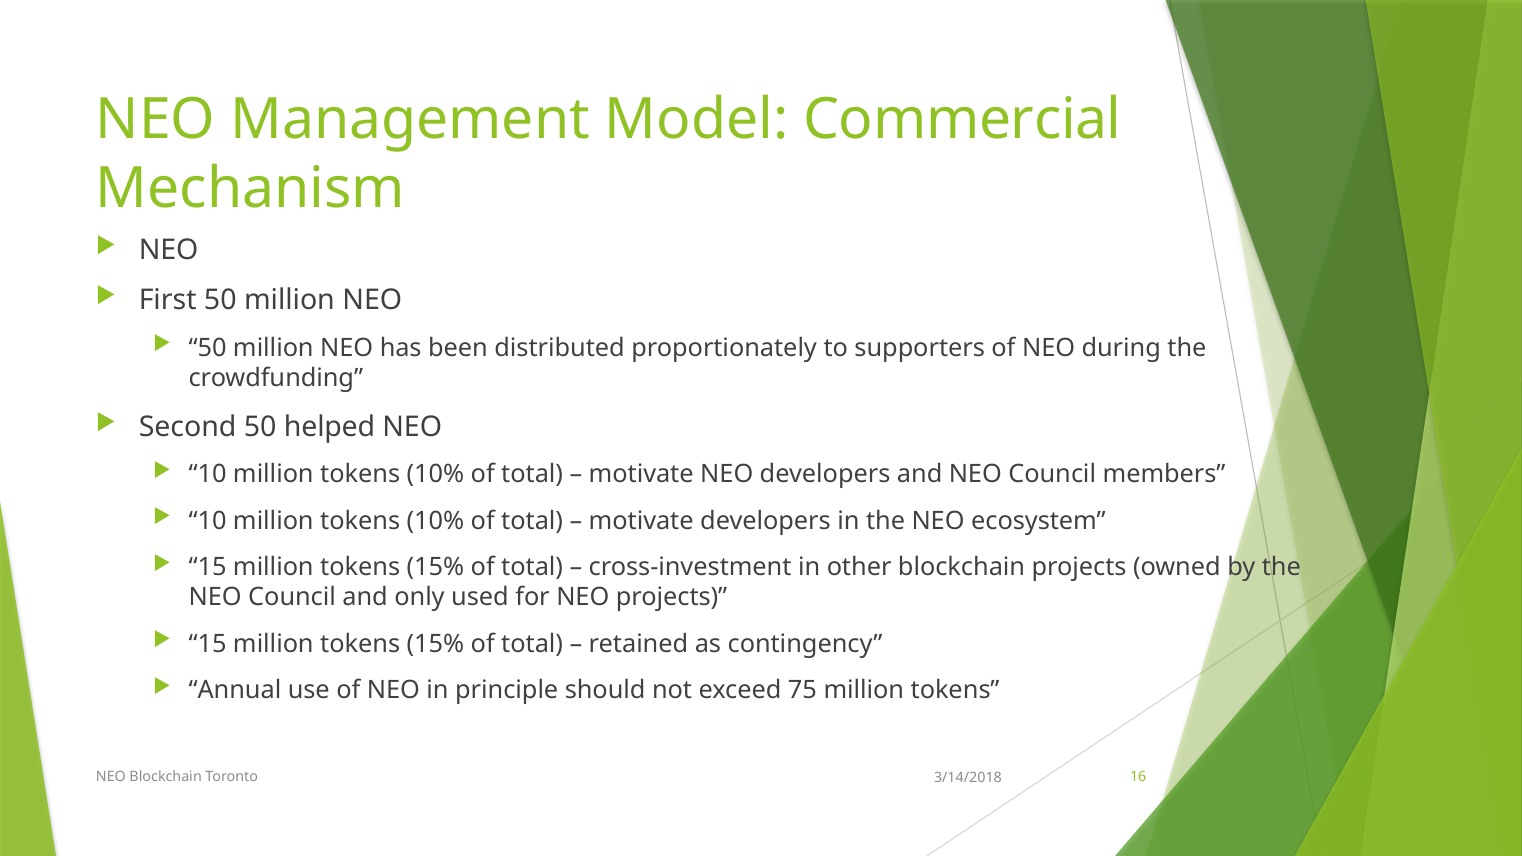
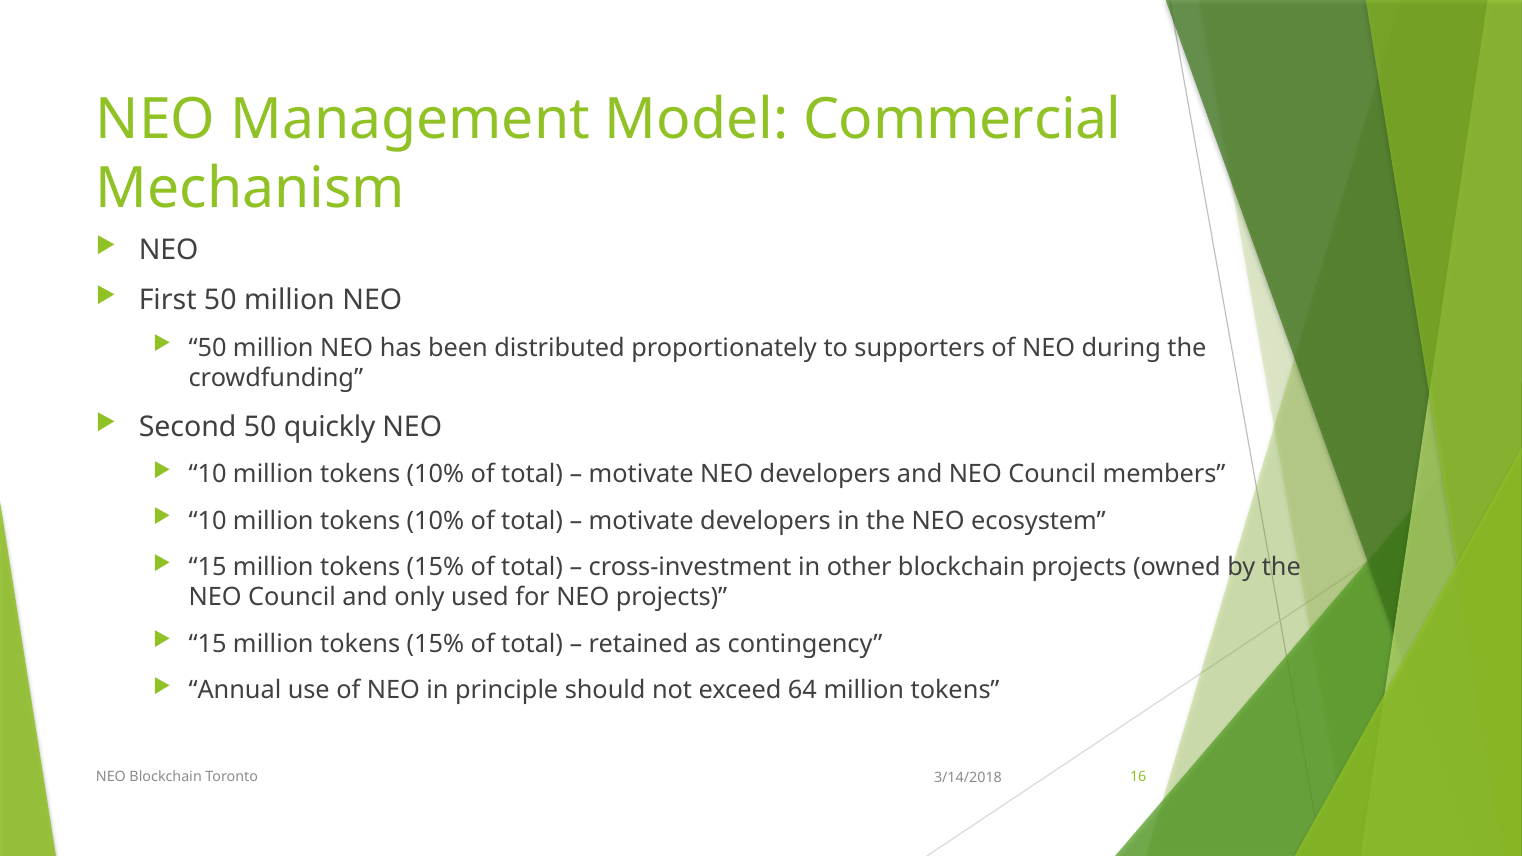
helped: helped -> quickly
75: 75 -> 64
